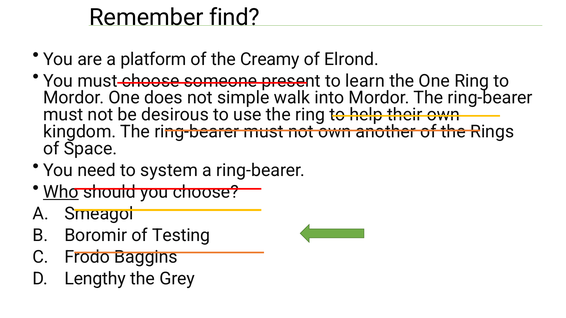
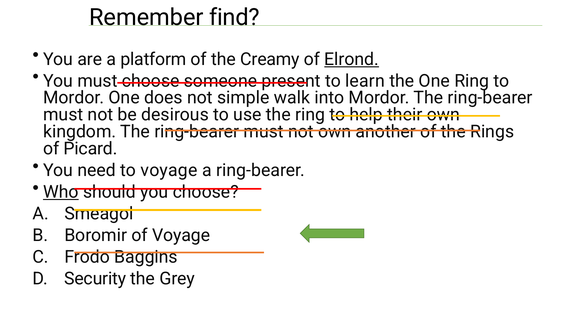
Elrond underline: none -> present
Space: Space -> Picard
to system: system -> voyage
of Testing: Testing -> Voyage
Lengthy: Lengthy -> Security
